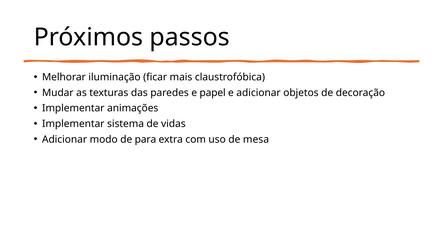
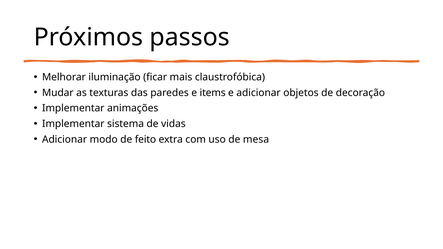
papel: papel -> items
para: para -> feito
